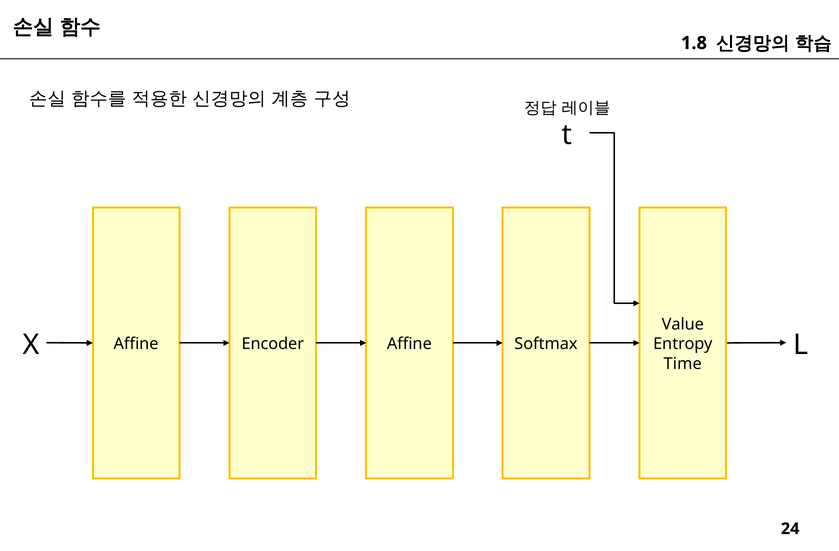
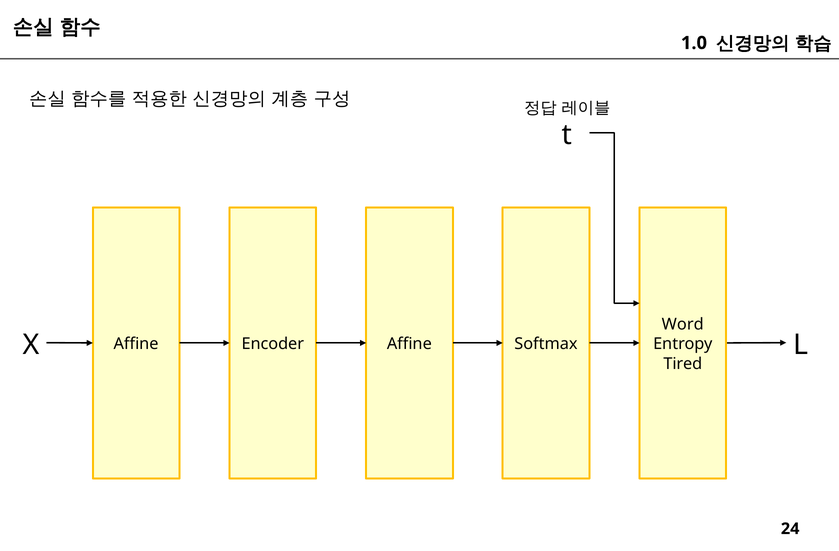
1.8: 1.8 -> 1.0
Value: Value -> Word
Time: Time -> Tired
